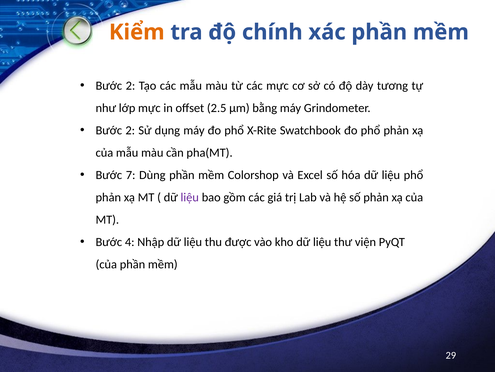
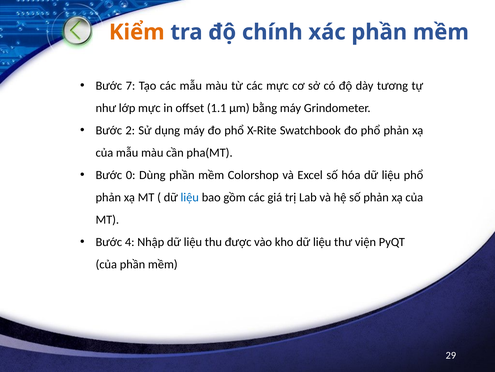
2 at (131, 86): 2 -> 7
2.5: 2.5 -> 1.1
7: 7 -> 0
liệu at (190, 197) colour: purple -> blue
